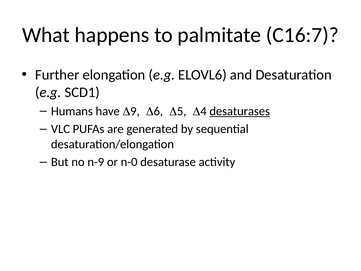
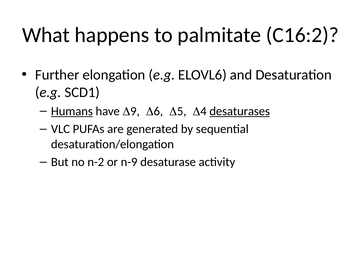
C16:7: C16:7 -> C16:2
Humans underline: none -> present
n-9: n-9 -> n-2
n-0: n-0 -> n-9
